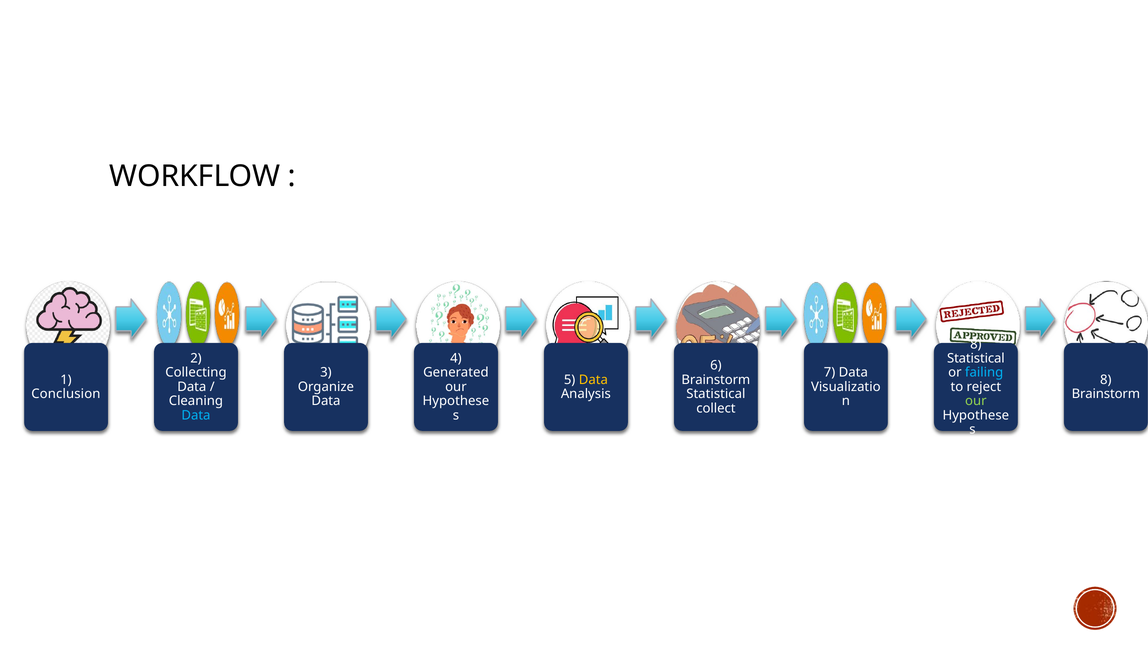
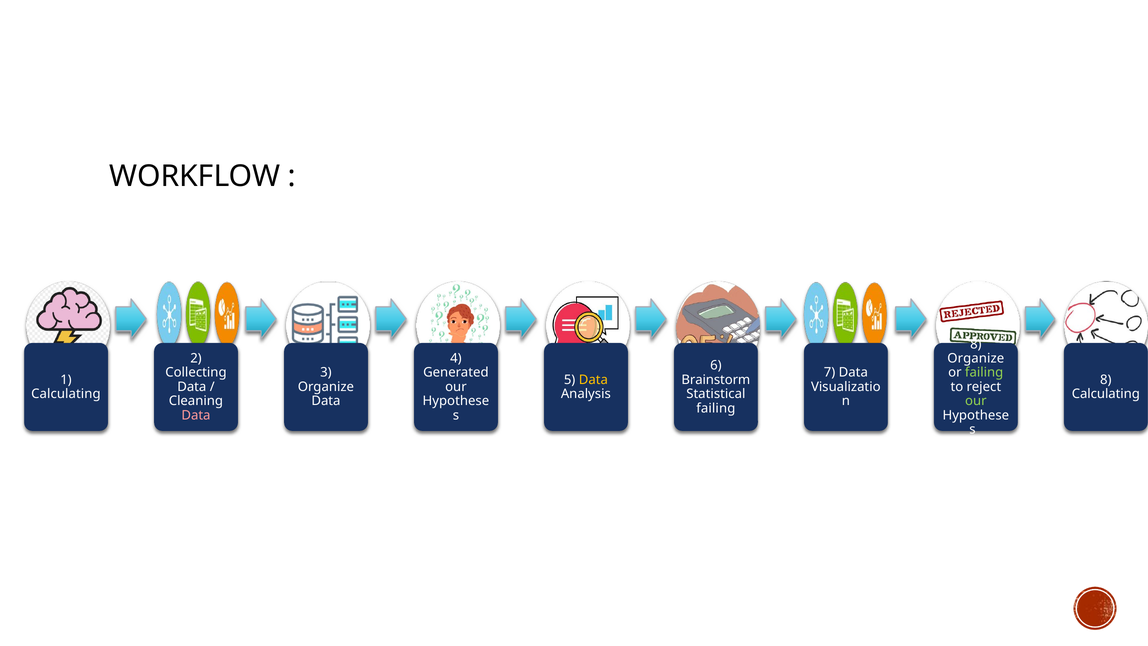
Statistical at (976, 358): Statistical -> Organize
failing at (984, 372) colour: light blue -> light green
Conclusion at (66, 394): Conclusion -> Calculating
Brainstorm at (1106, 394): Brainstorm -> Calculating
collect at (716, 408): collect -> failing
Data at (196, 415) colour: light blue -> pink
